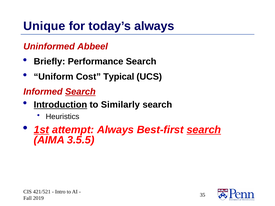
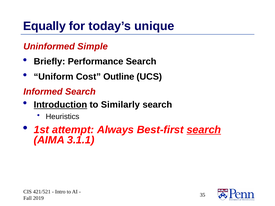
Unique: Unique -> Equally
today’s always: always -> unique
Abbeel: Abbeel -> Simple
Typical: Typical -> Outline
Search at (80, 92) underline: present -> none
1st underline: present -> none
3.5.5: 3.5.5 -> 3.1.1
